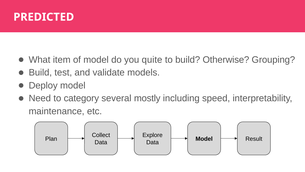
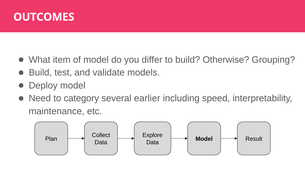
PREDICTED: PREDICTED -> OUTCOMES
quite: quite -> differ
mostly: mostly -> earlier
